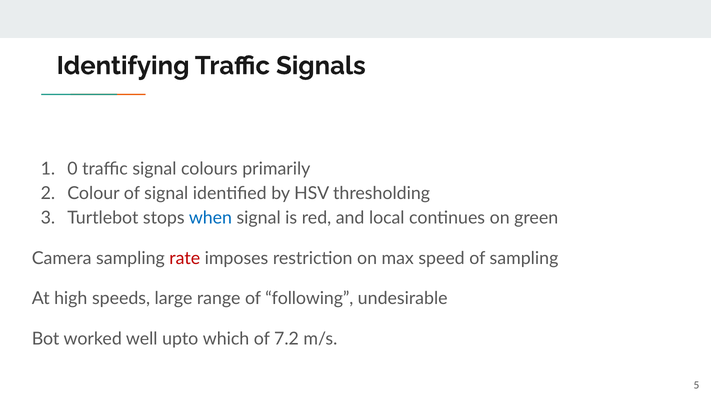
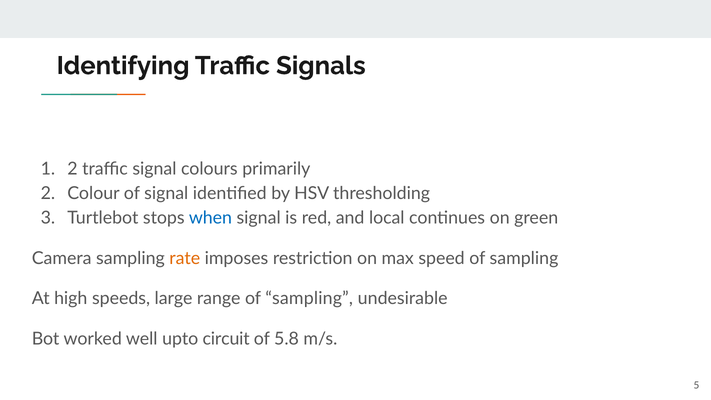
0 at (72, 169): 0 -> 2
rate colour: red -> orange
range of following: following -> sampling
which: which -> circuit
7.2: 7.2 -> 5.8
